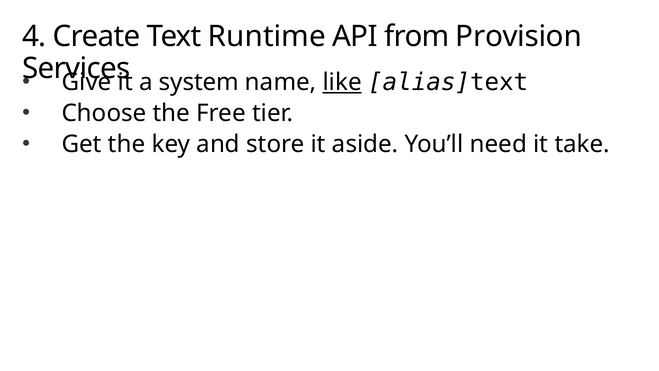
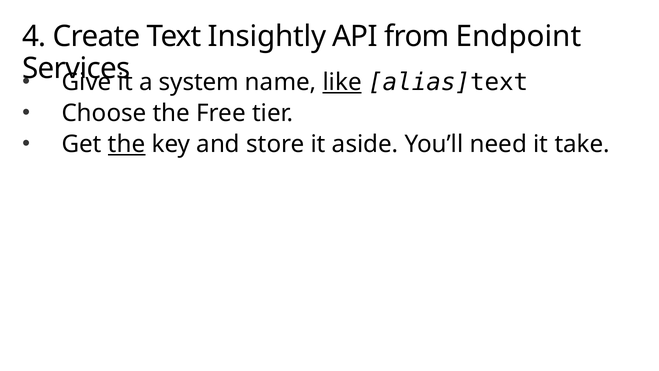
Runtime: Runtime -> Insightly
Provision: Provision -> Endpoint
the at (127, 144) underline: none -> present
